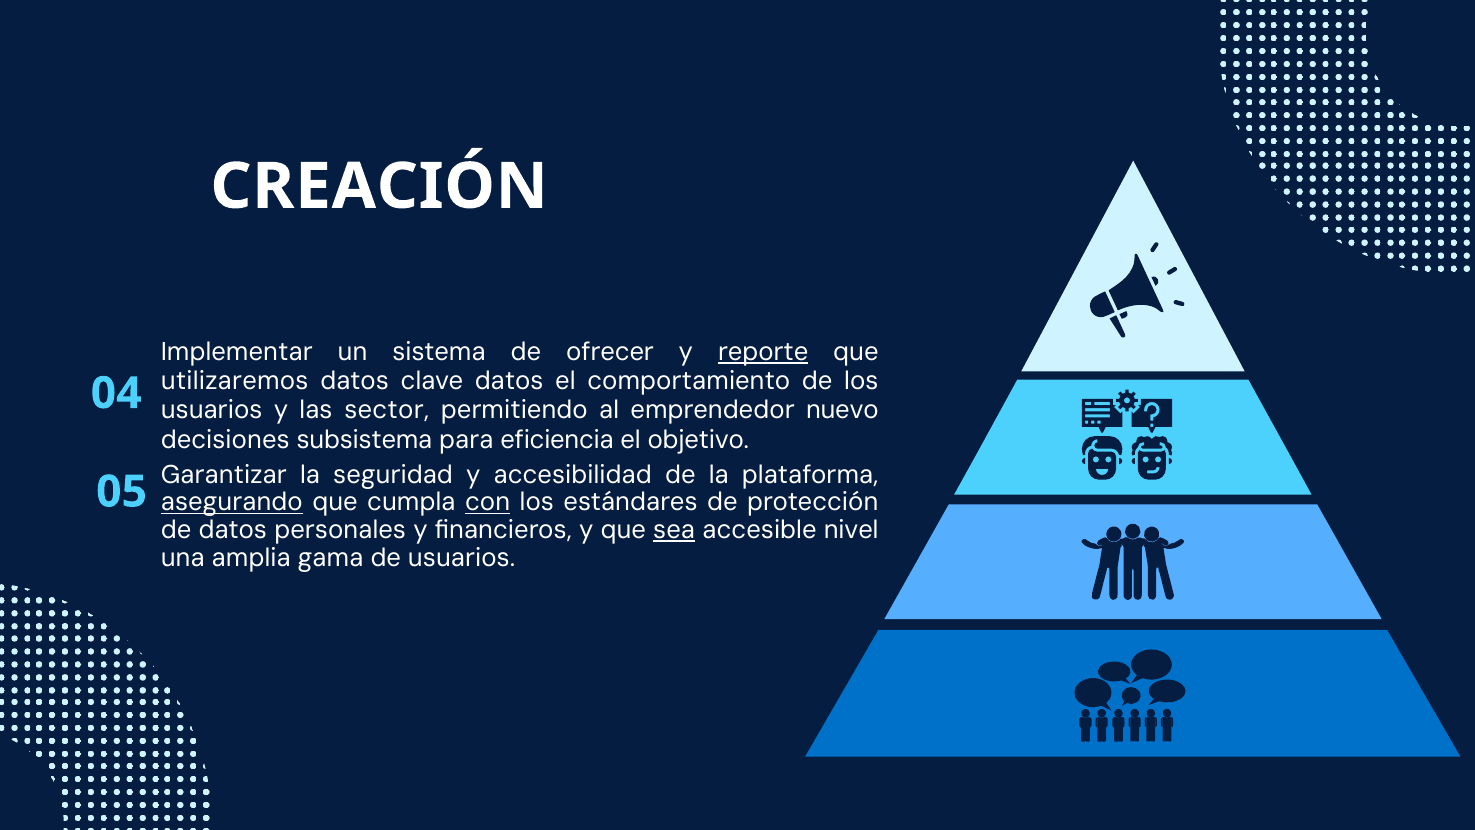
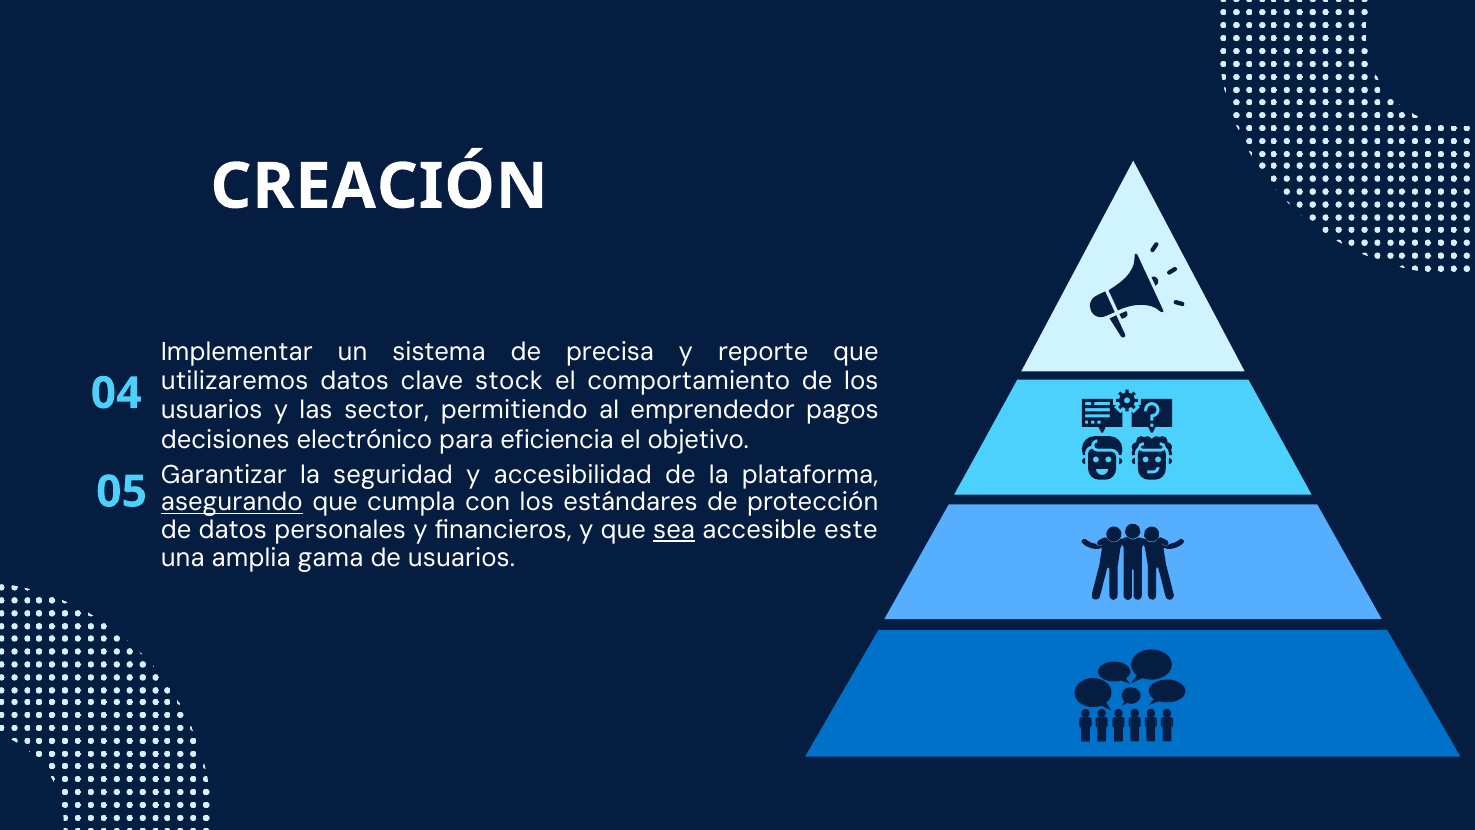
ofrecer: ofrecer -> precisa
reporte underline: present -> none
clave datos: datos -> stock
nuevo: nuevo -> pagos
subsistema: subsistema -> electrónico
con underline: present -> none
nivel: nivel -> este
